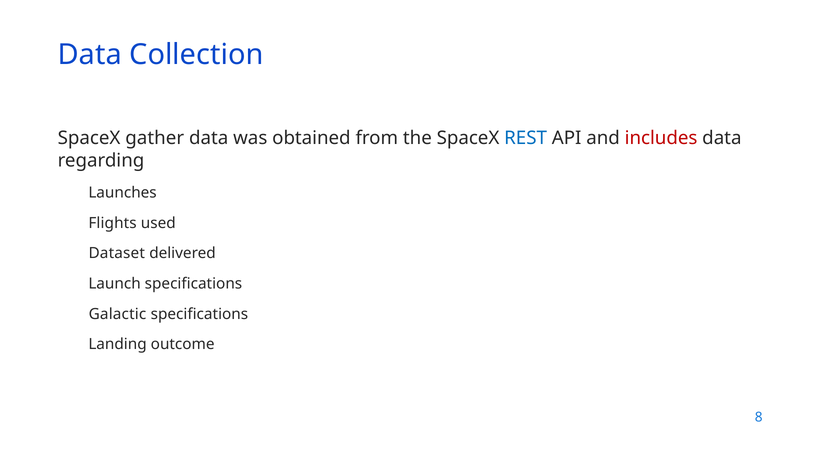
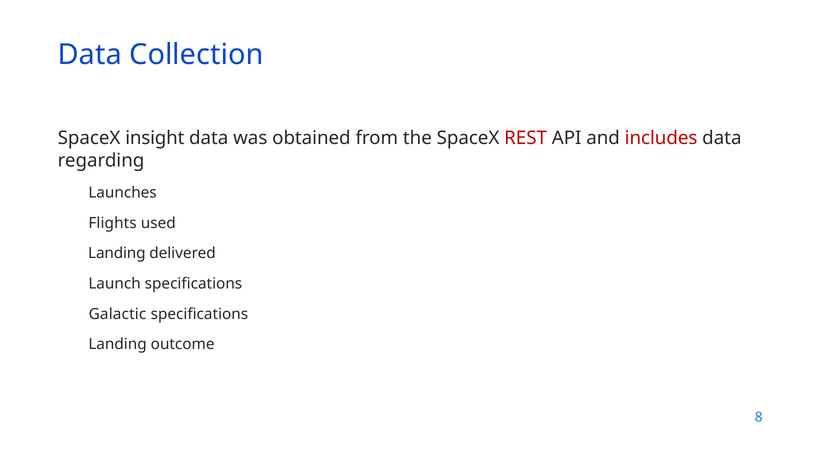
gather: gather -> insight
REST colour: blue -> red
Dataset at (117, 253): Dataset -> Landing
